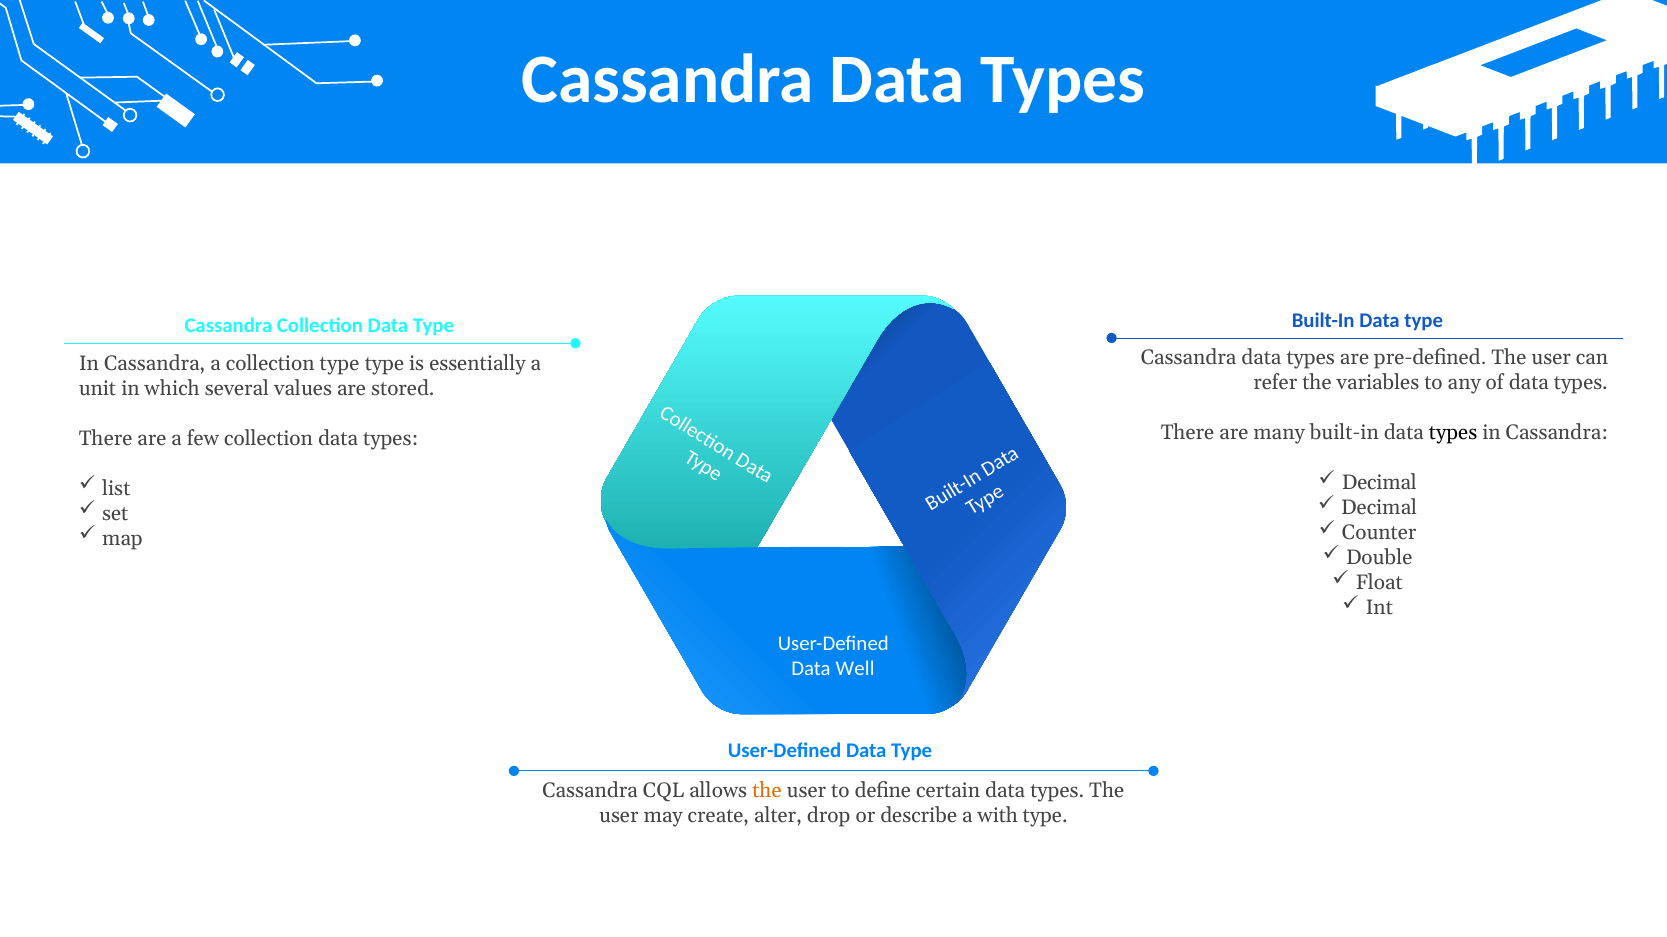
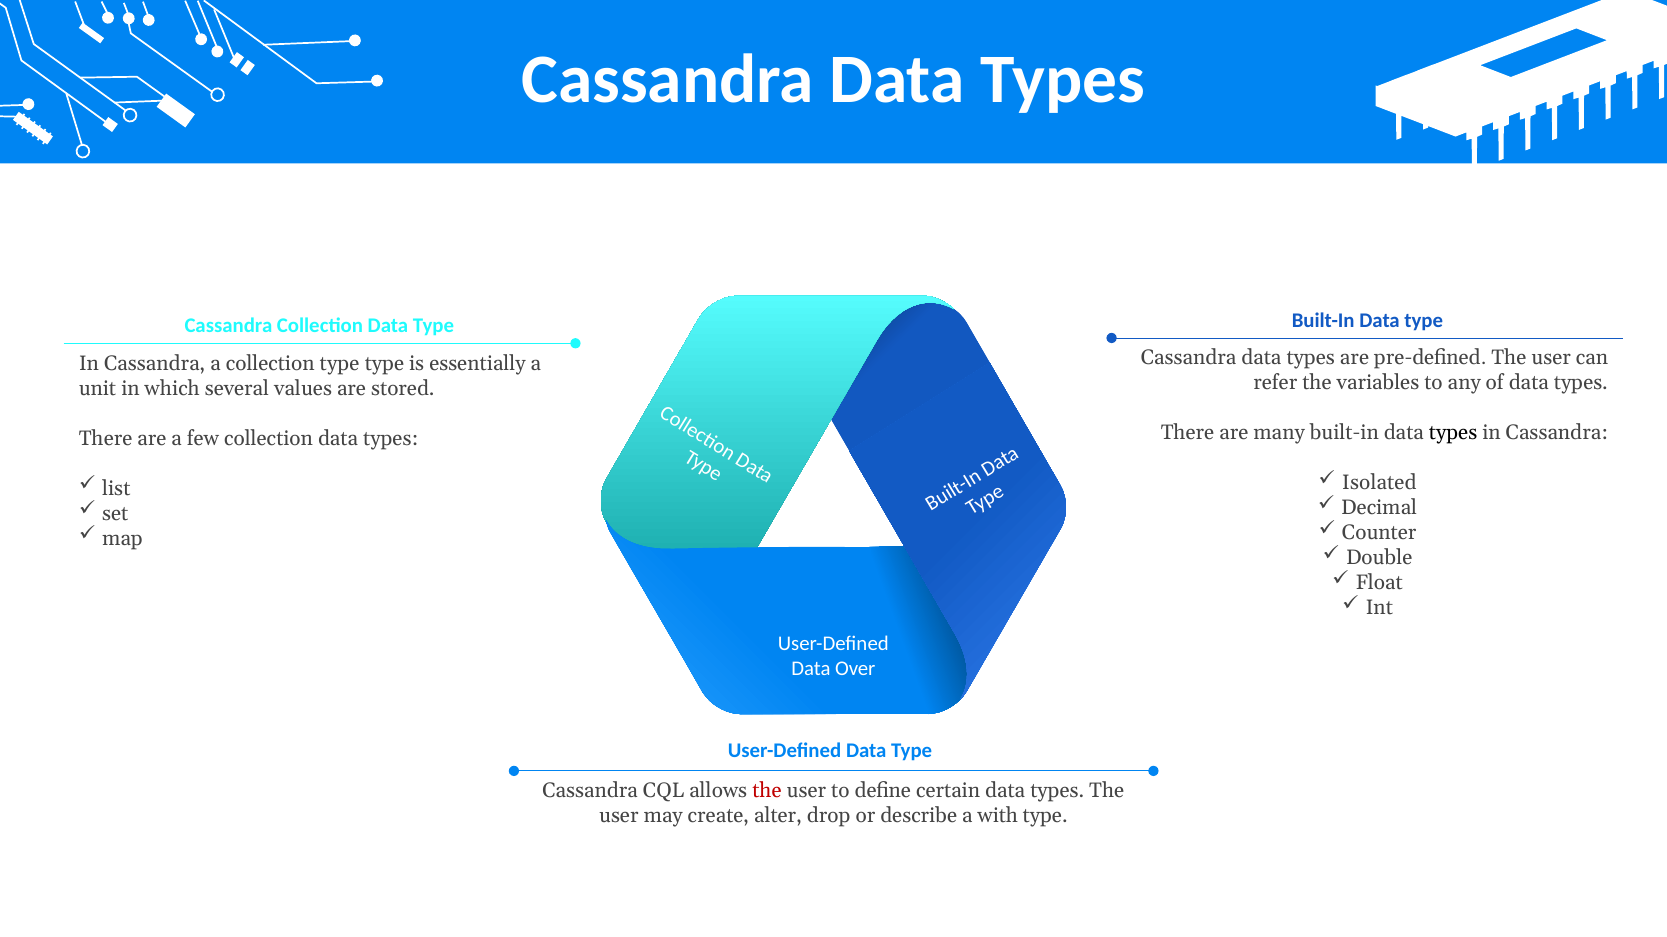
Decimal at (1379, 483): Decimal -> Isolated
Well: Well -> Over
the at (767, 792) colour: orange -> red
